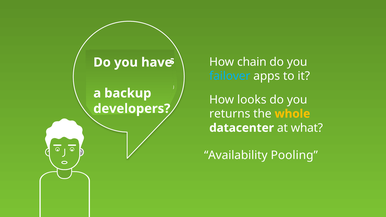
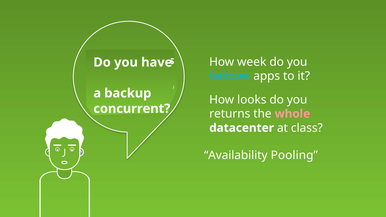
chain: chain -> week
developers: developers -> concurrent
whole colour: yellow -> pink
what: what -> class
